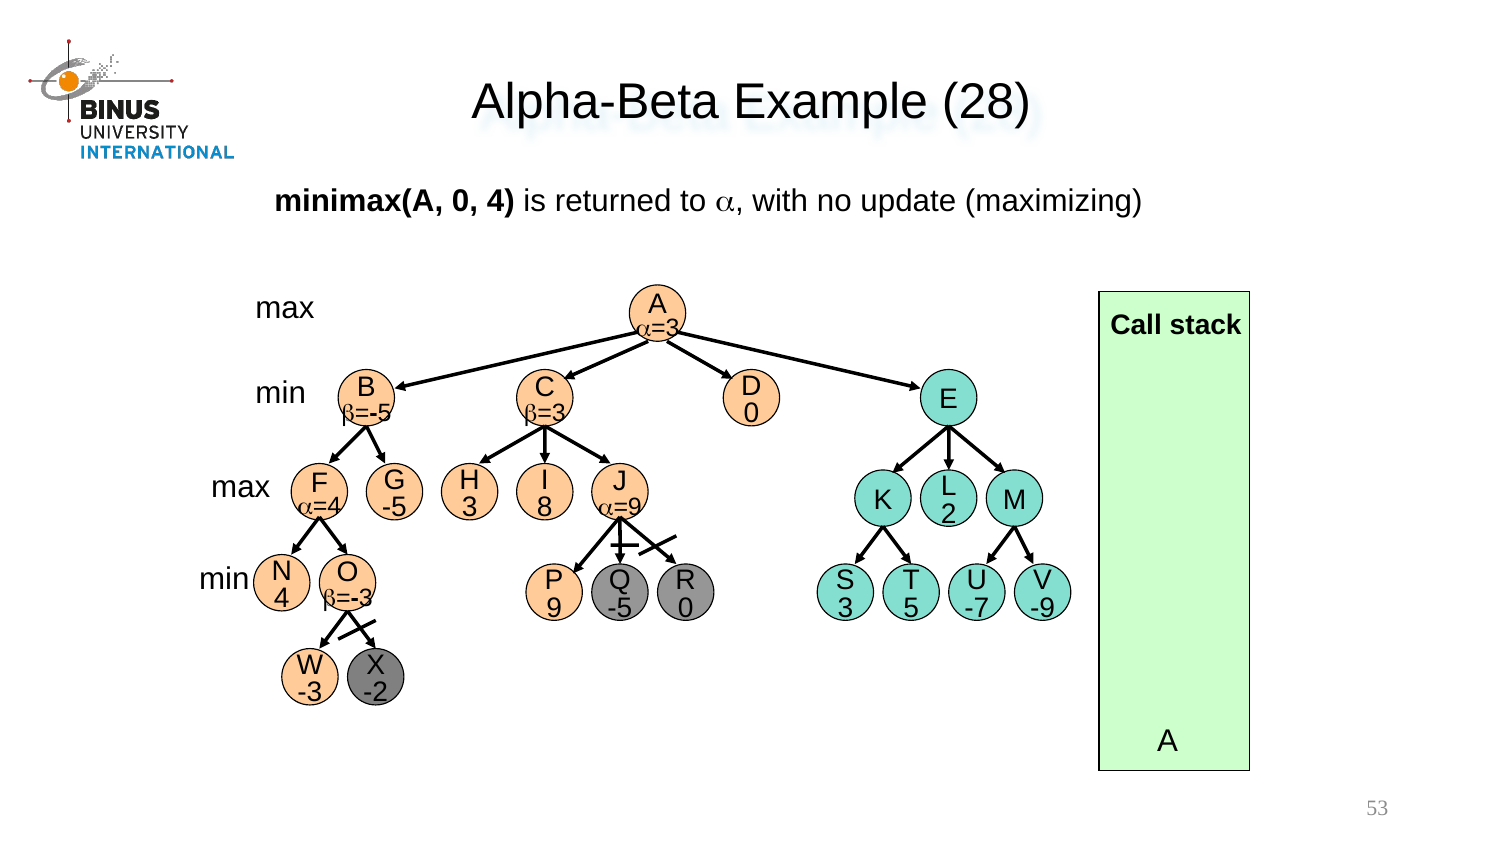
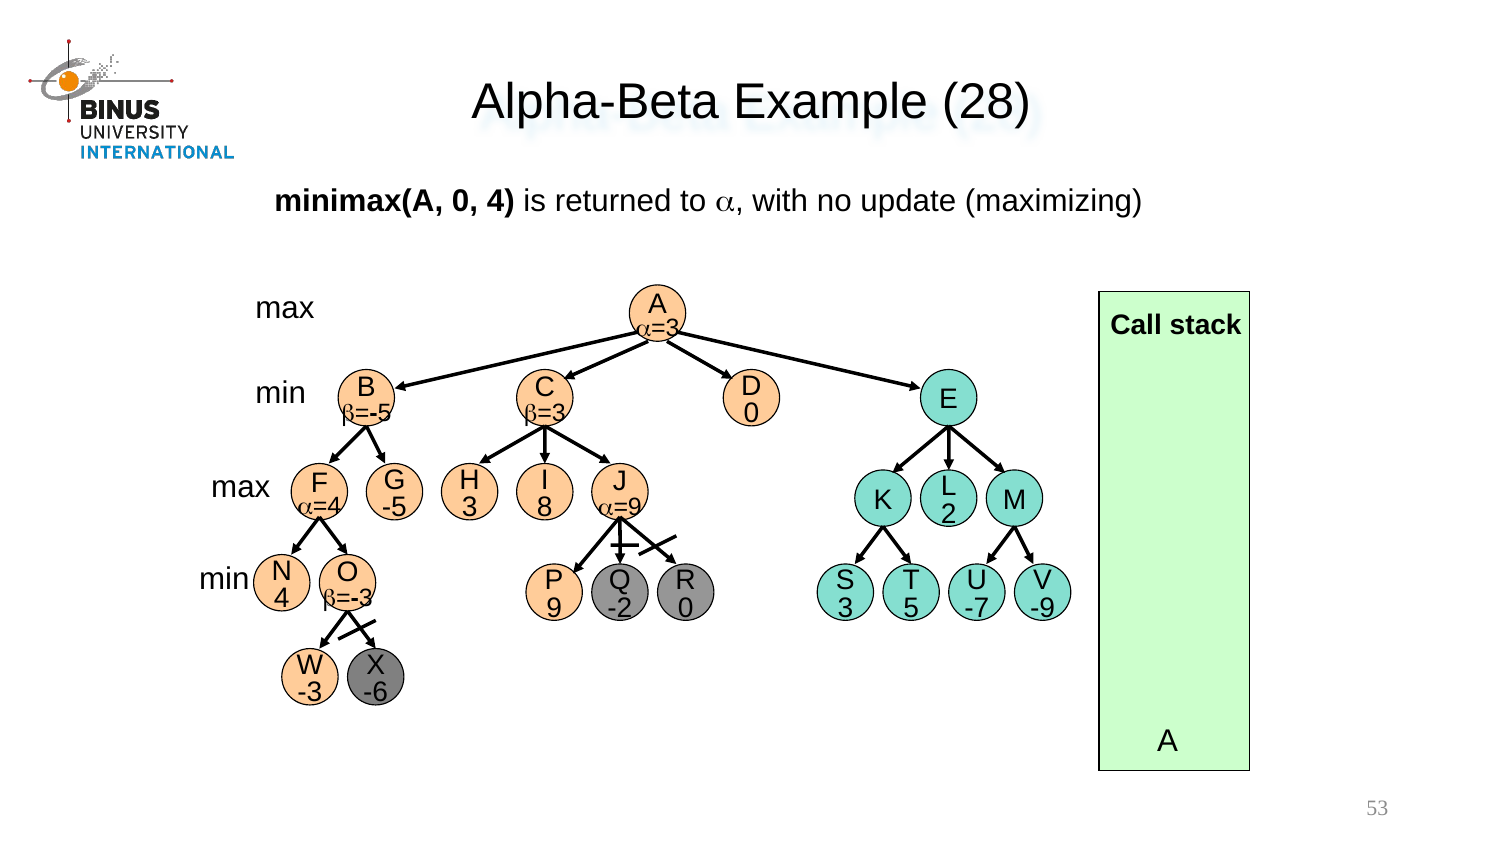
-5 at (620, 607): -5 -> -2
-2: -2 -> -6
